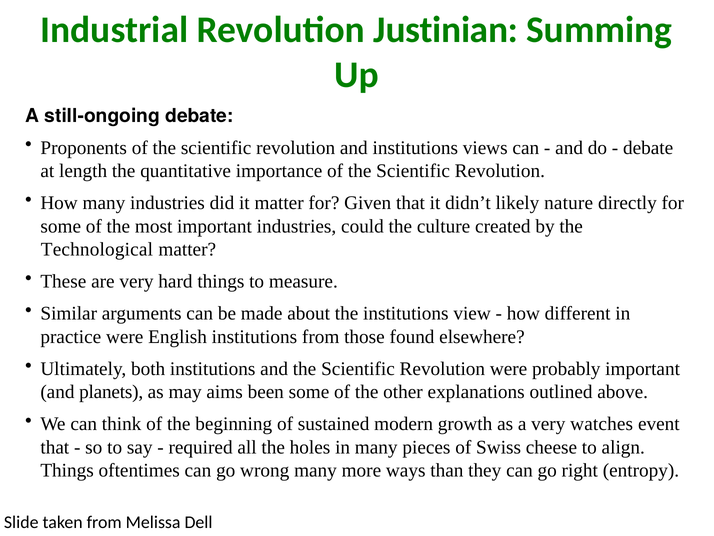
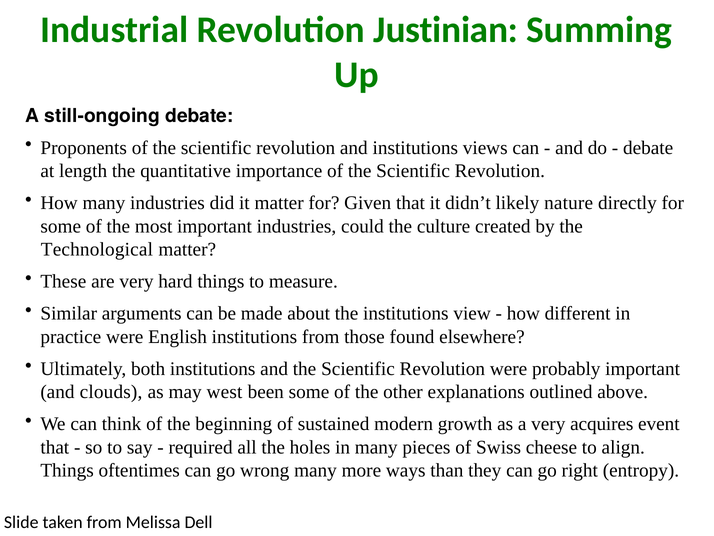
planets: planets -> clouds
aims: aims -> west
watches: watches -> acquires
